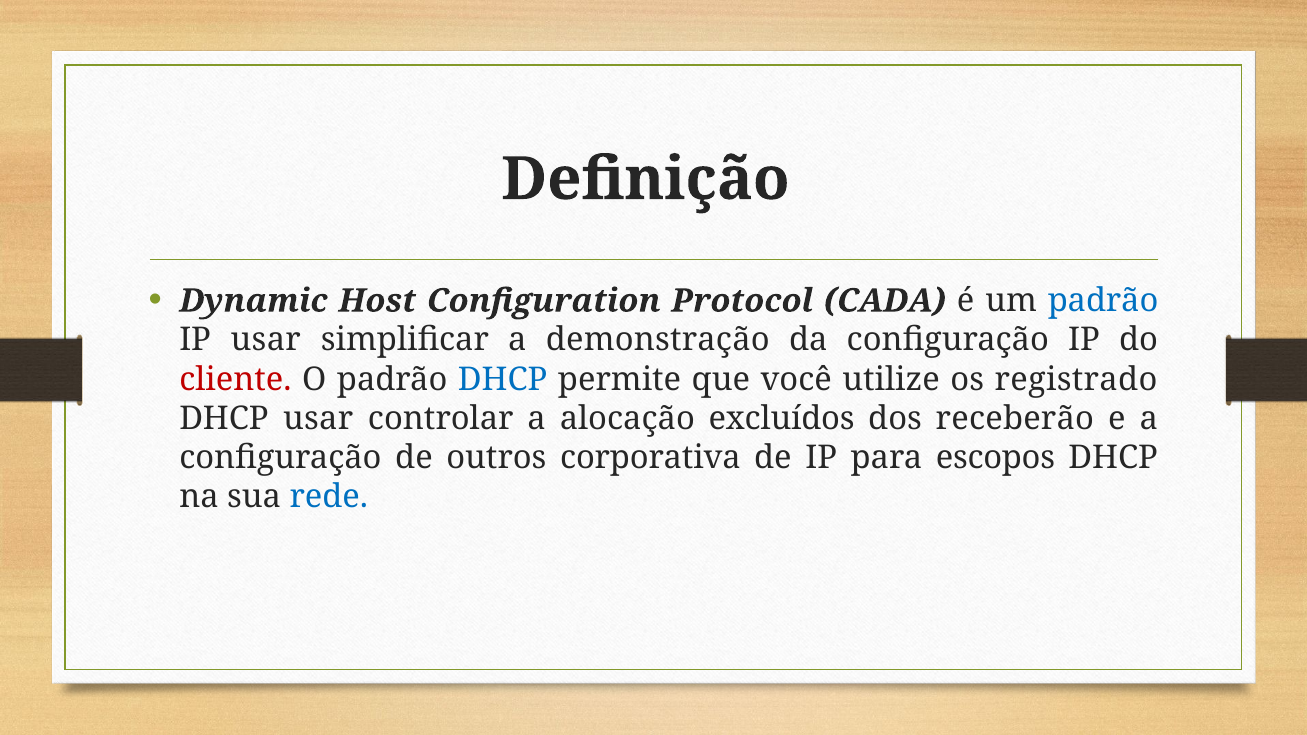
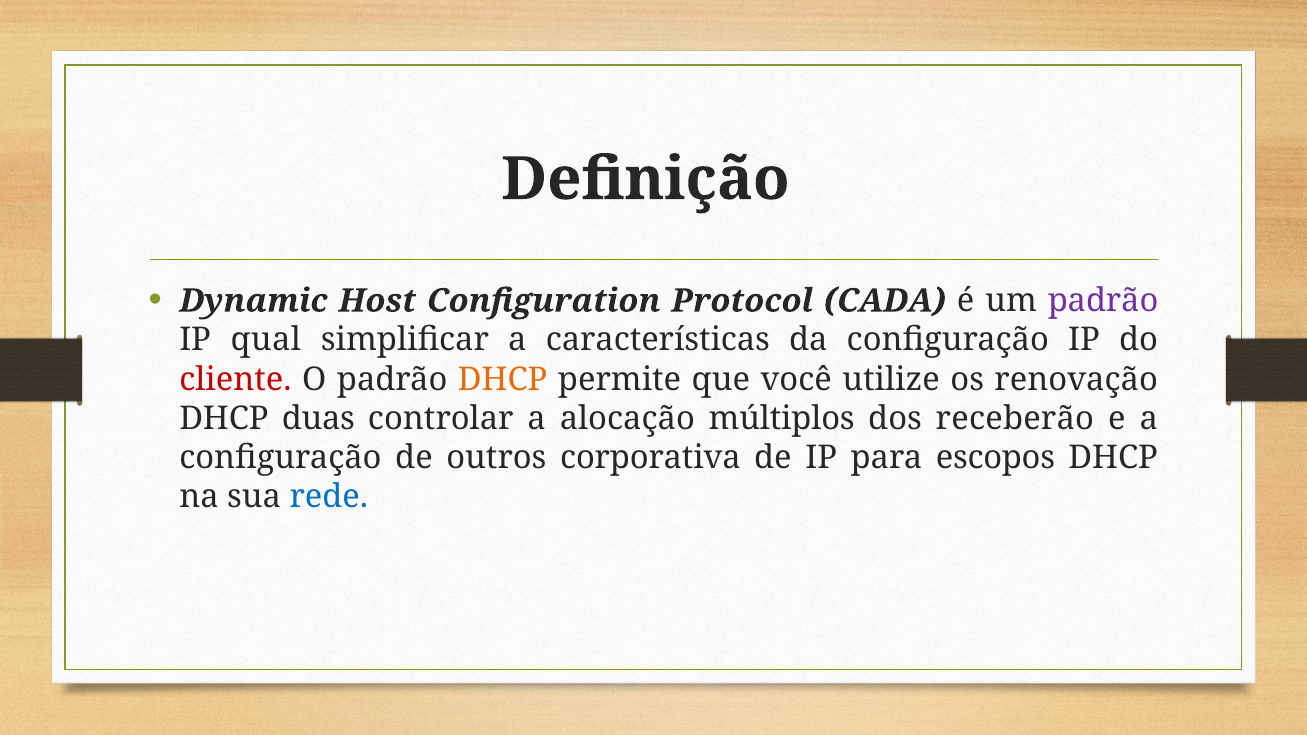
padrão at (1103, 301) colour: blue -> purple
IP usar: usar -> qual
demonstração: demonstração -> características
DHCP at (503, 379) colour: blue -> orange
registrado: registrado -> renovação
DHCP usar: usar -> duas
excluídos: excluídos -> múltiplos
